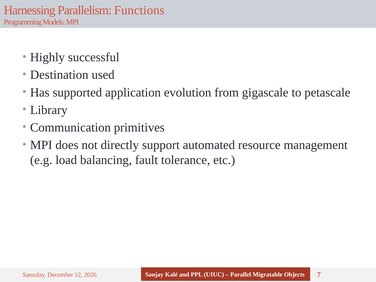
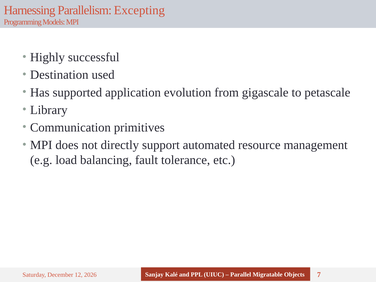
Functions: Functions -> Excepting
